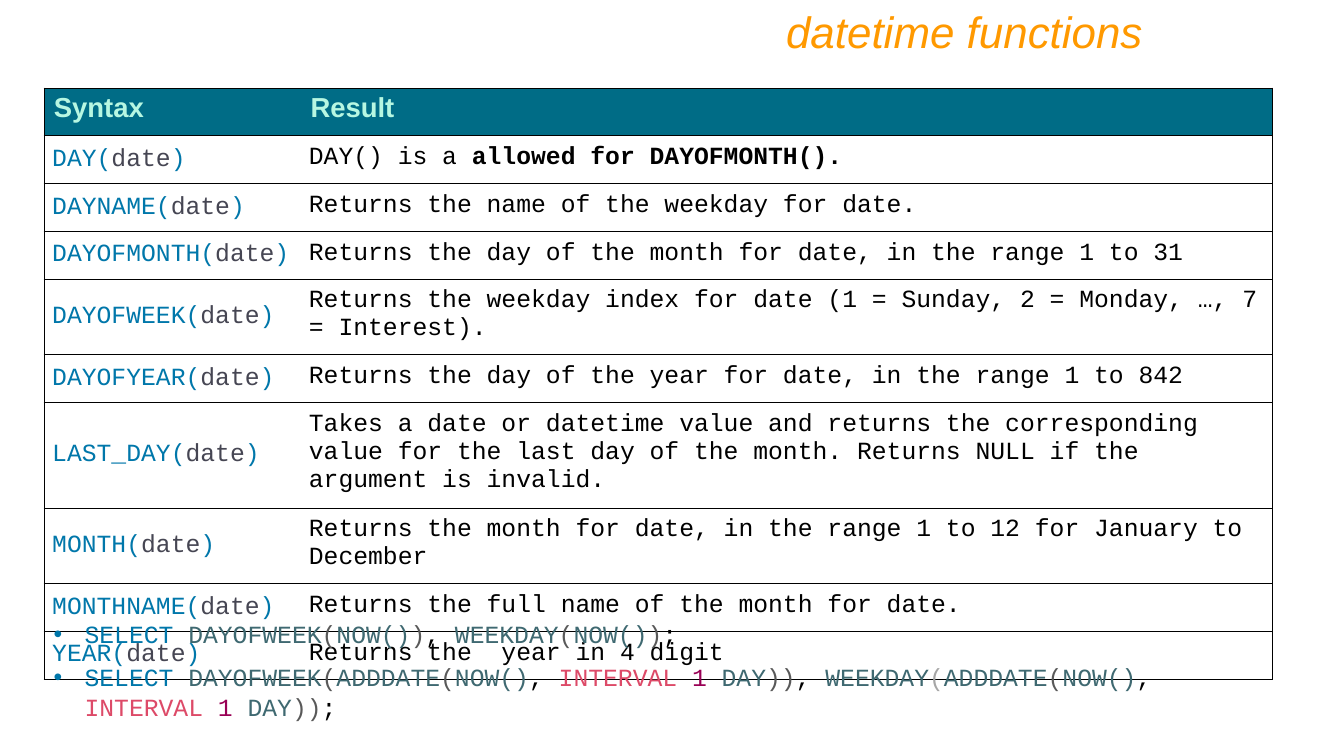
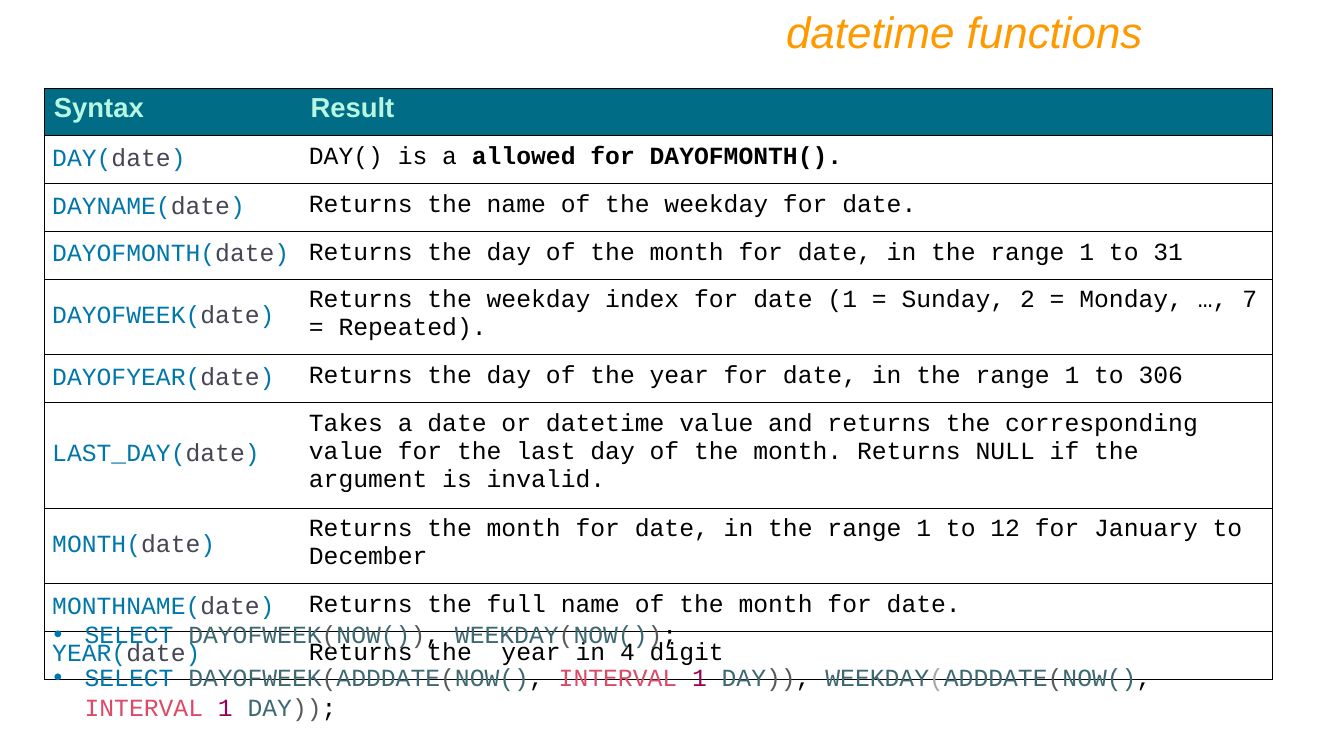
Interest: Interest -> Repeated
842: 842 -> 306
